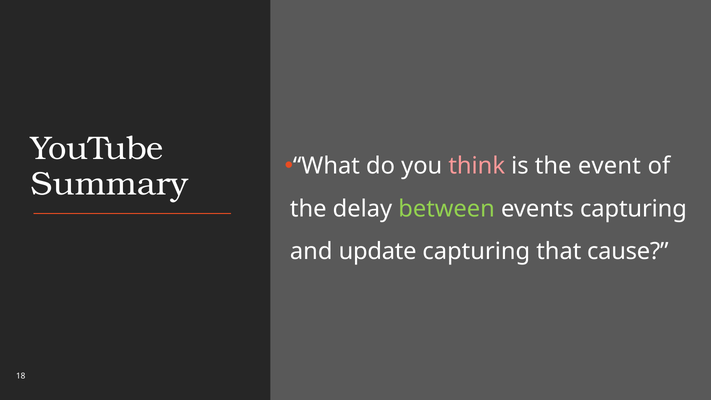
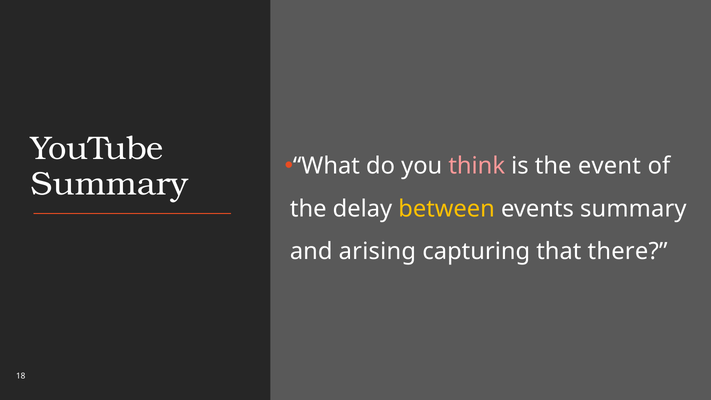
between colour: light green -> yellow
events capturing: capturing -> summary
update: update -> arising
cause: cause -> there
